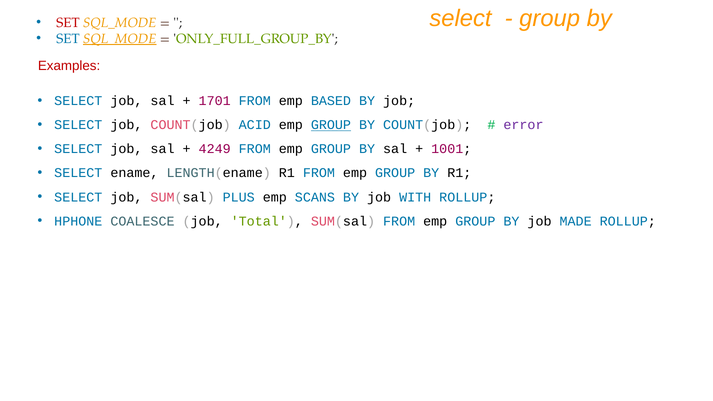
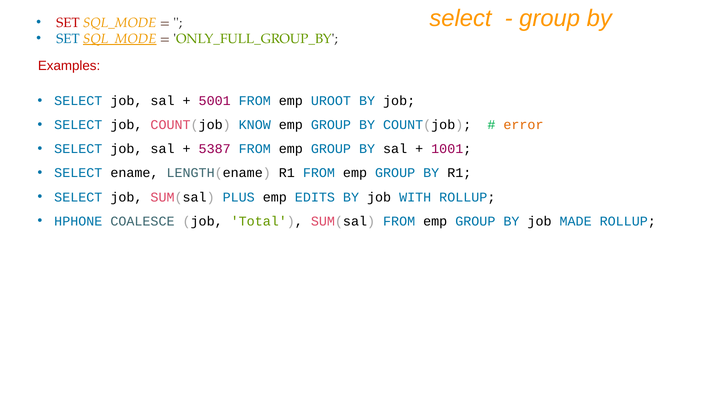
1701: 1701 -> 5001
BASED: BASED -> UROOT
ACID: ACID -> KNOW
GROUP at (331, 125) underline: present -> none
error colour: purple -> orange
4249: 4249 -> 5387
SCANS: SCANS -> EDITS
